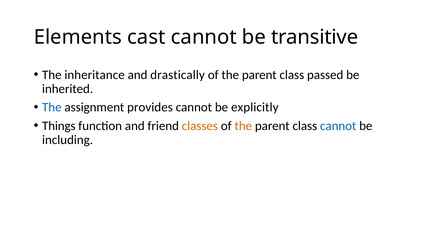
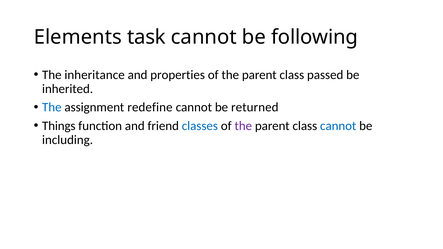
cast: cast -> task
transitive: transitive -> following
drastically: drastically -> properties
provides: provides -> redefine
explicitly: explicitly -> returned
classes colour: orange -> blue
the at (243, 126) colour: orange -> purple
